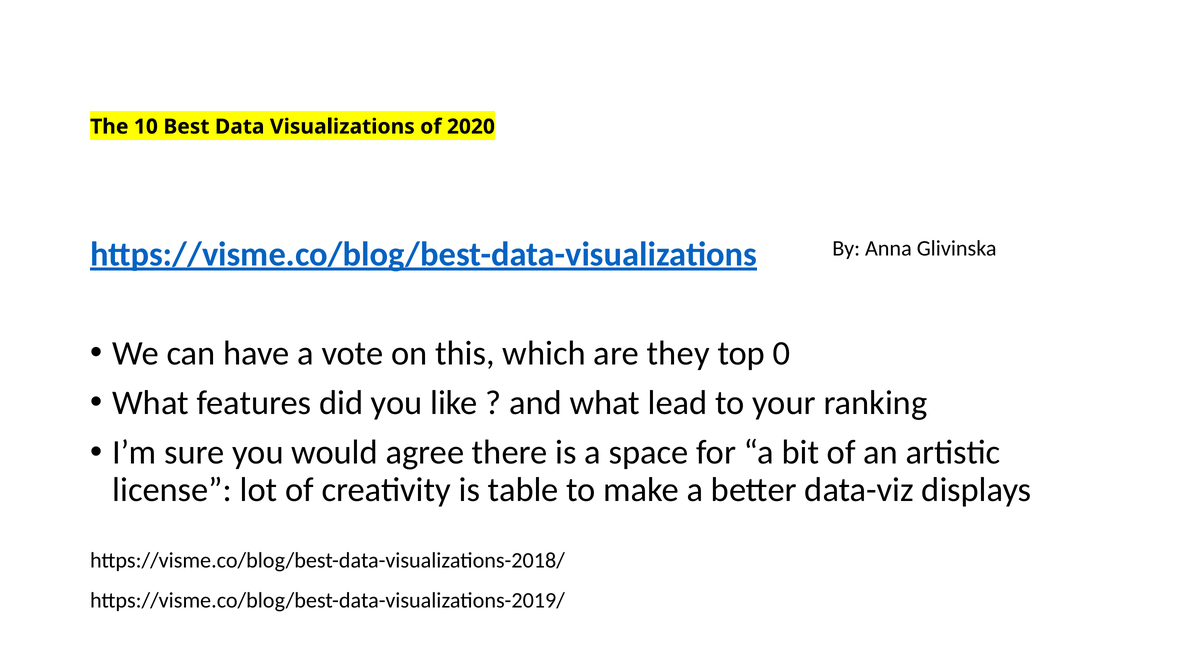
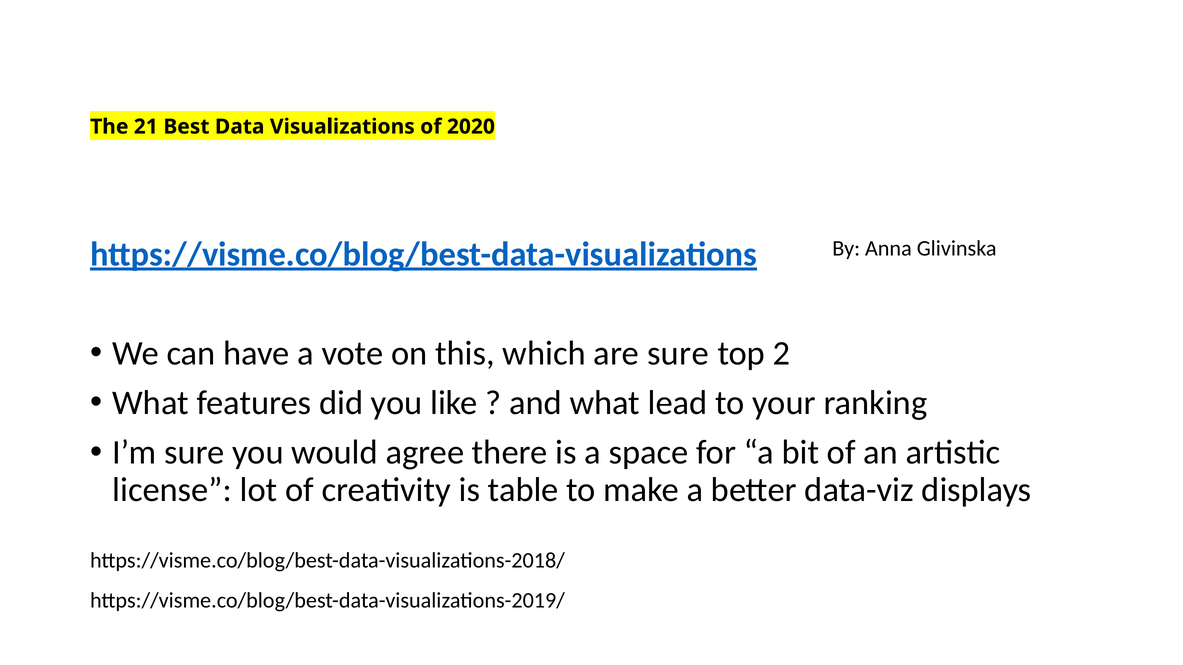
10: 10 -> 21
are they: they -> sure
0: 0 -> 2
